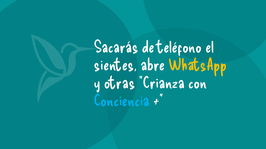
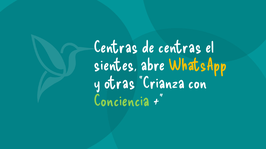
Sacarás at (116, 47): Sacarás -> Centras
de teléfono: teléfono -> centras
Conciencia colour: light blue -> light green
